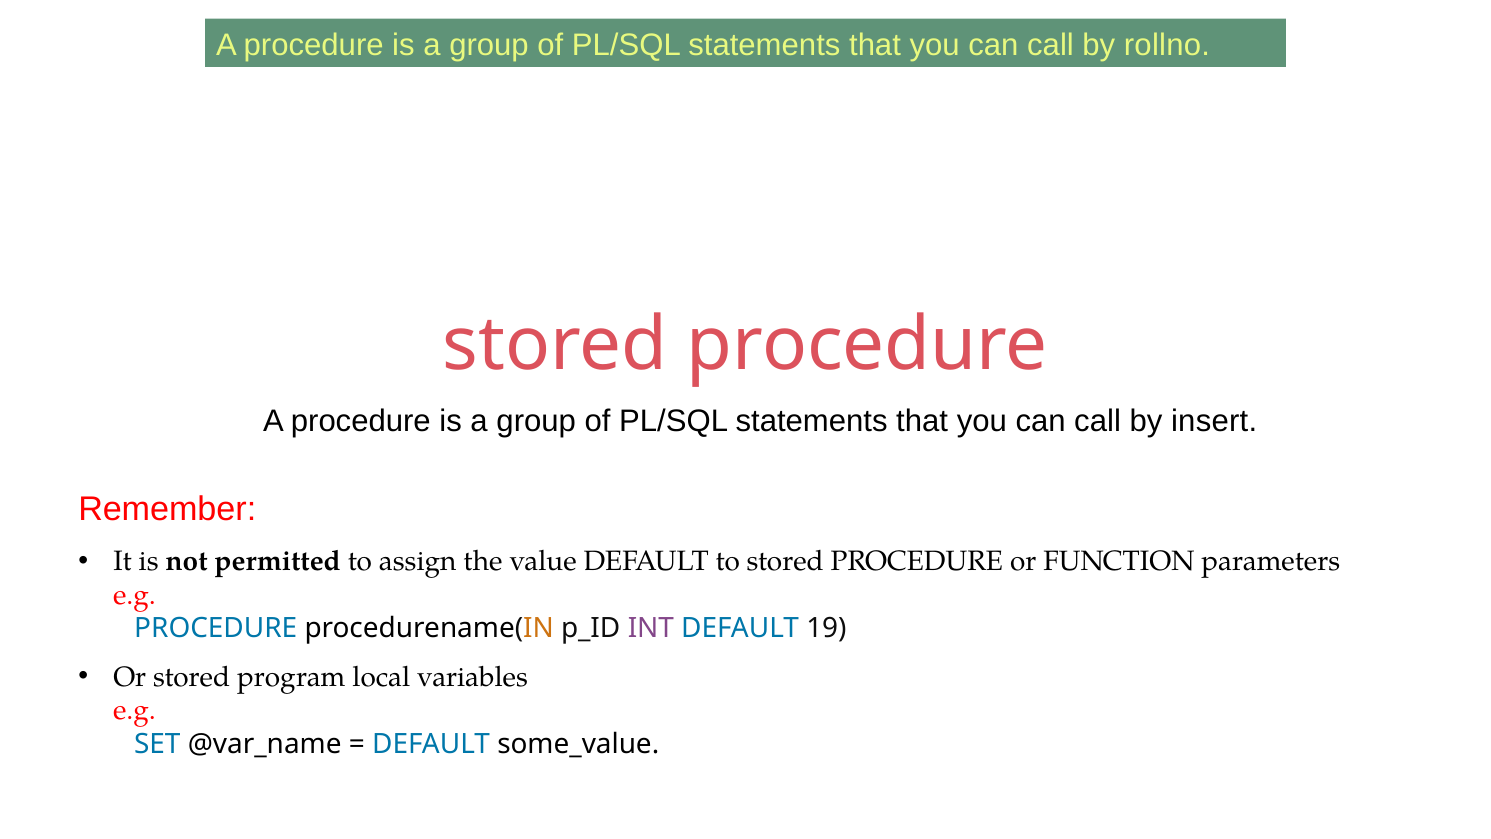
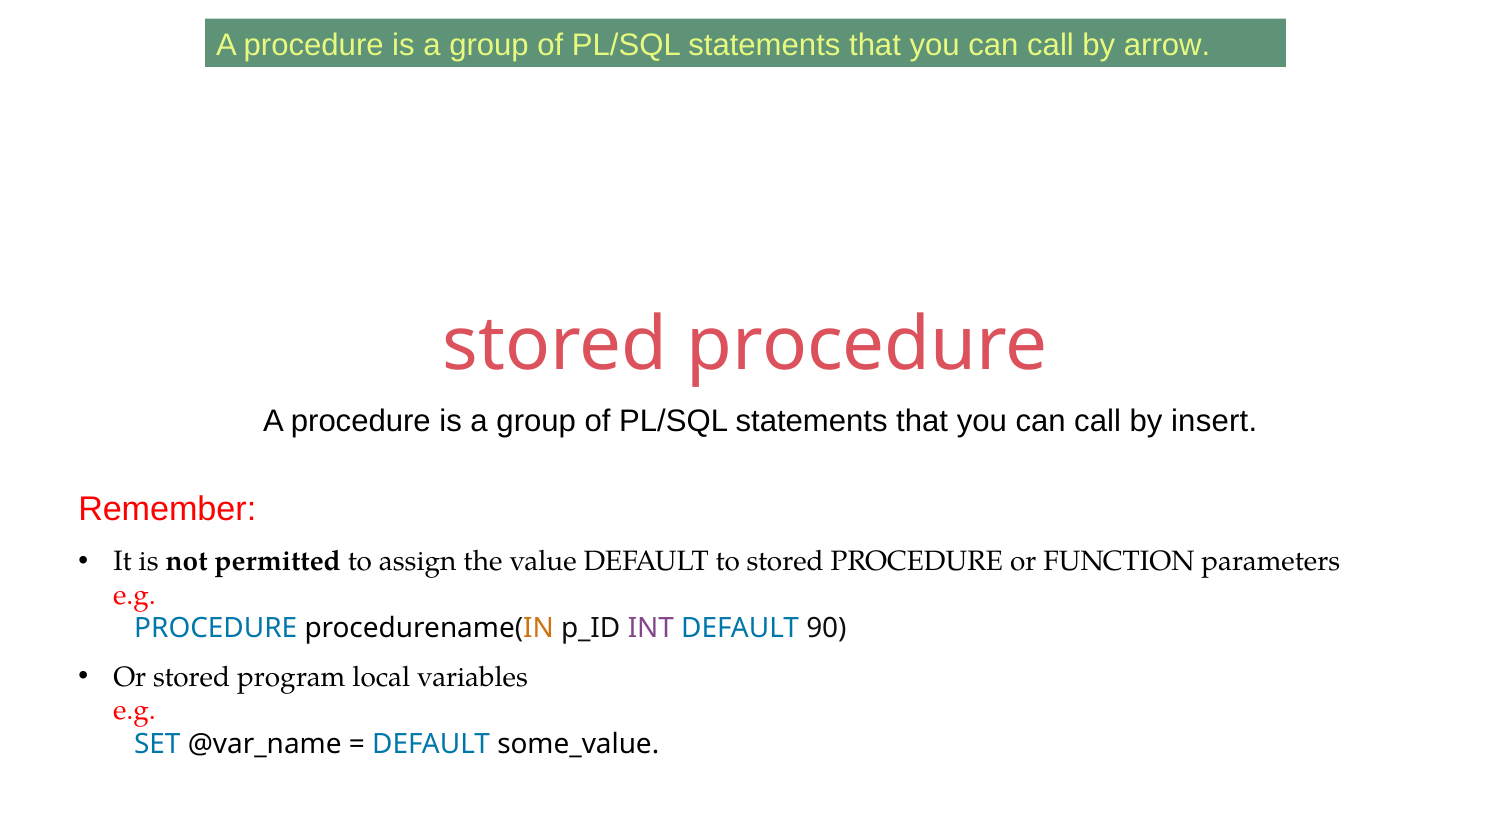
rollno: rollno -> arrow
19: 19 -> 90
